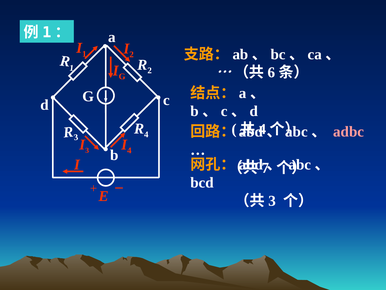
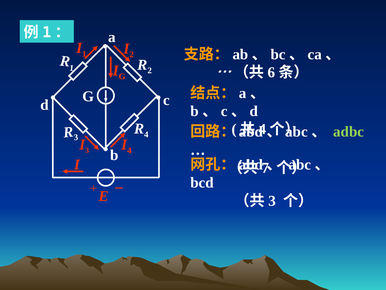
adbc colour: pink -> light green
